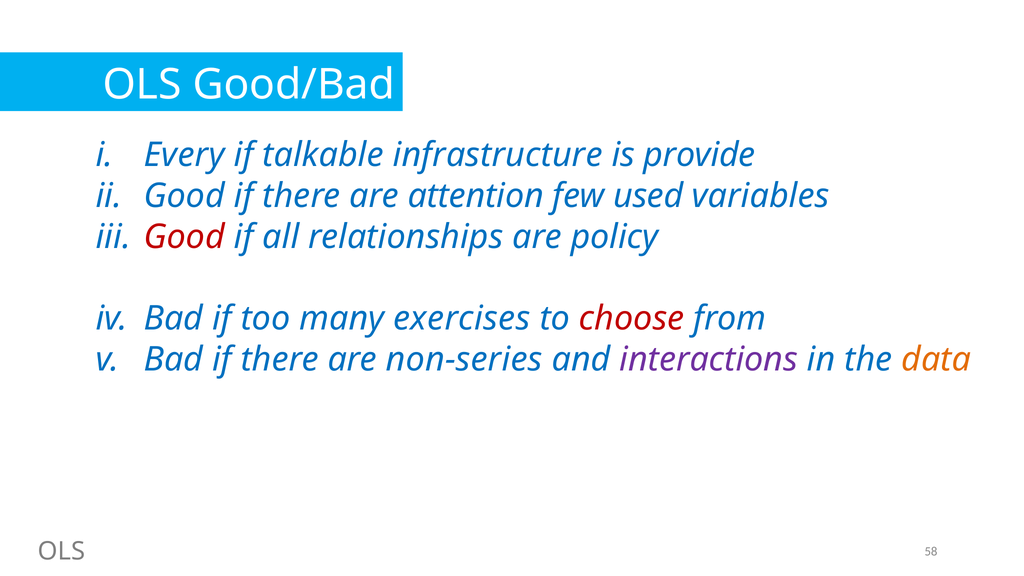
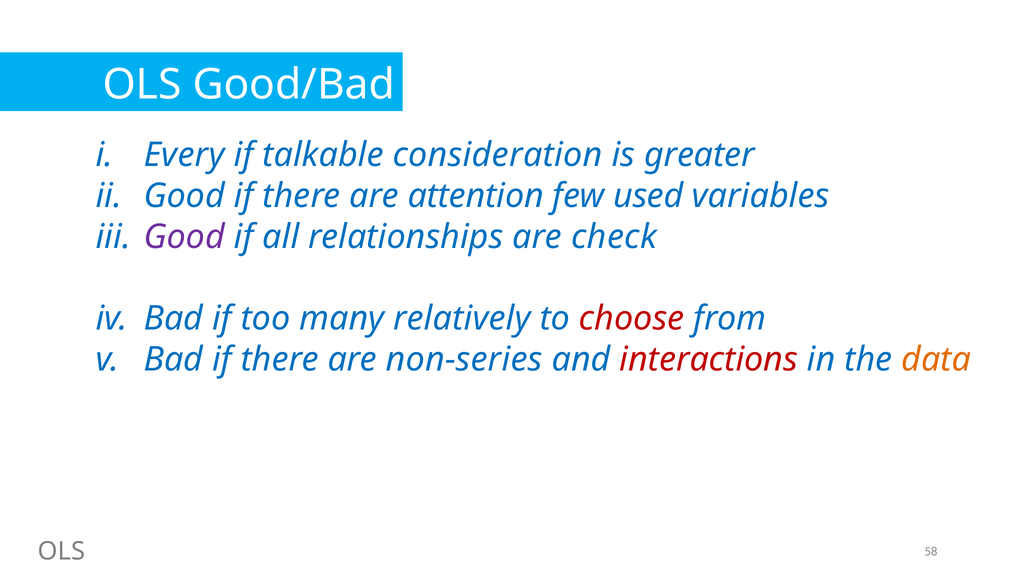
infrastructure: infrastructure -> consideration
provide: provide -> greater
Good at (184, 237) colour: red -> purple
policy: policy -> check
exercises: exercises -> relatively
interactions colour: purple -> red
